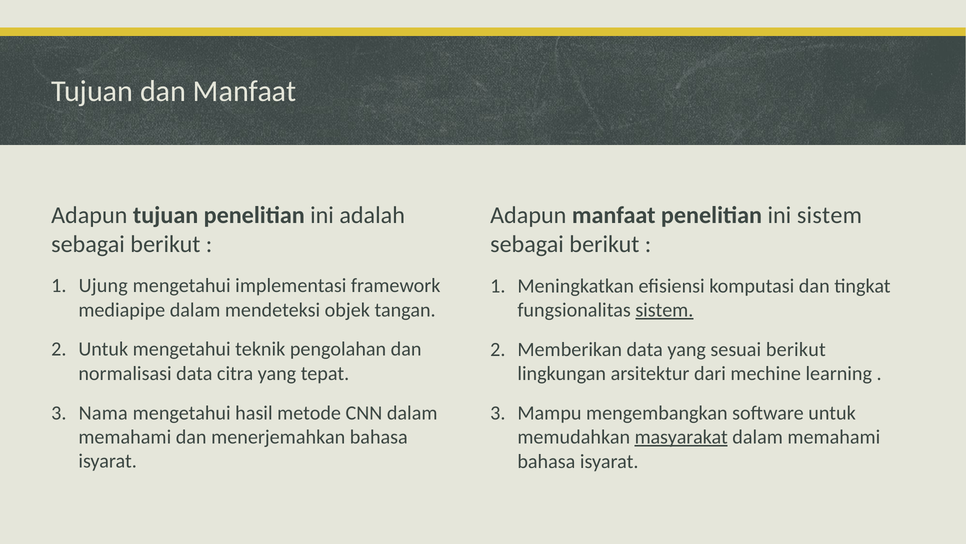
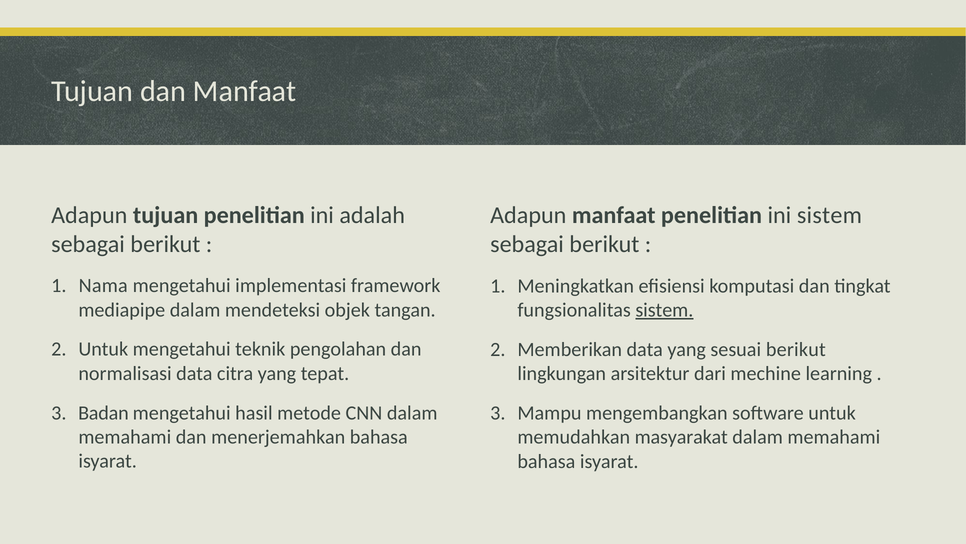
Ujung: Ujung -> Nama
Nama: Nama -> Badan
masyarakat underline: present -> none
